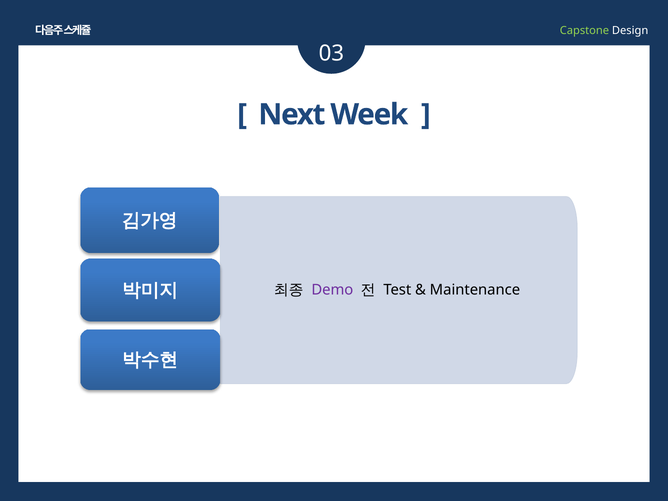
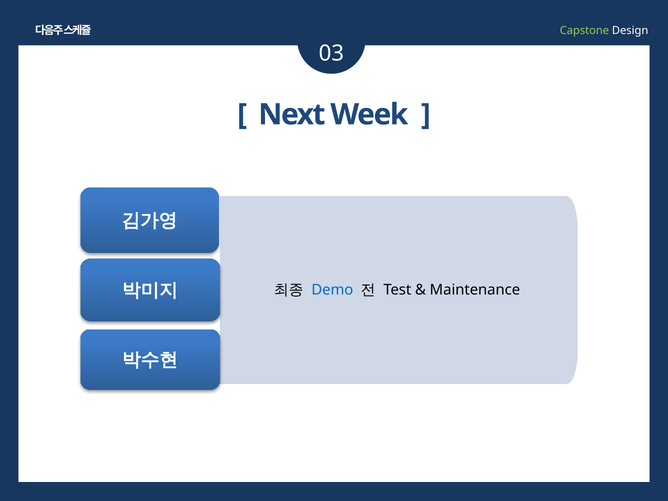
Demo colour: purple -> blue
